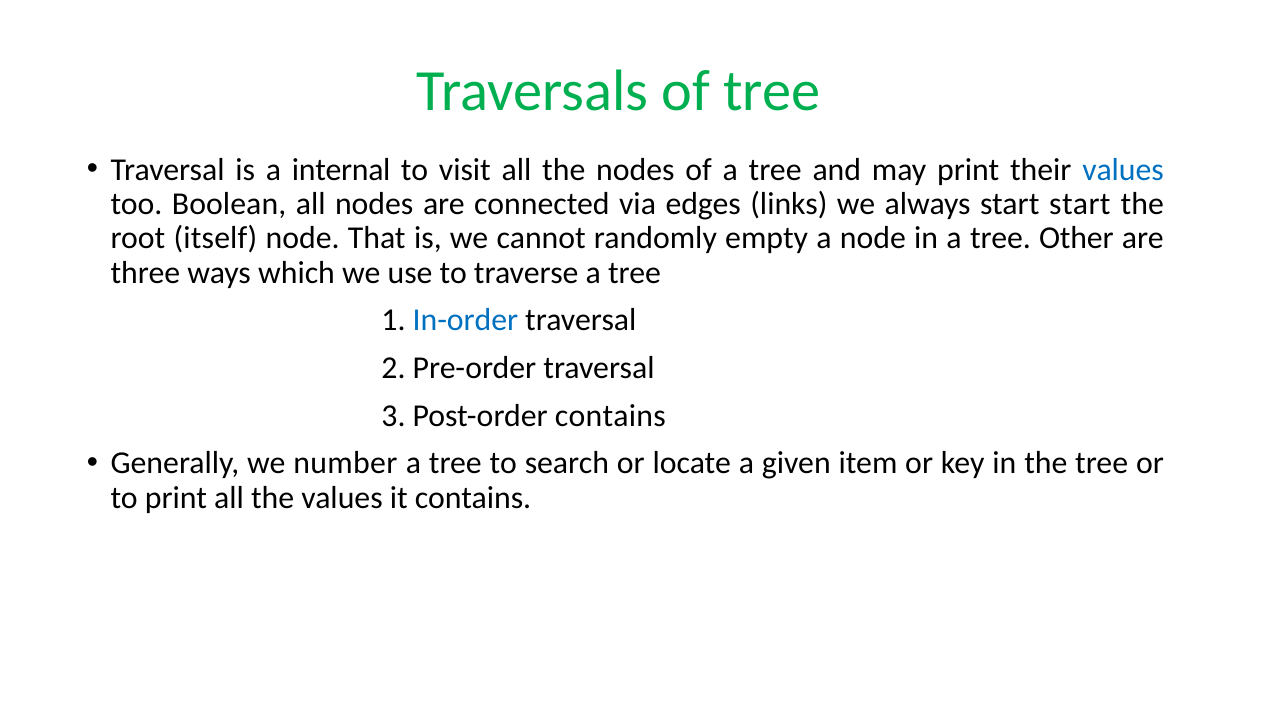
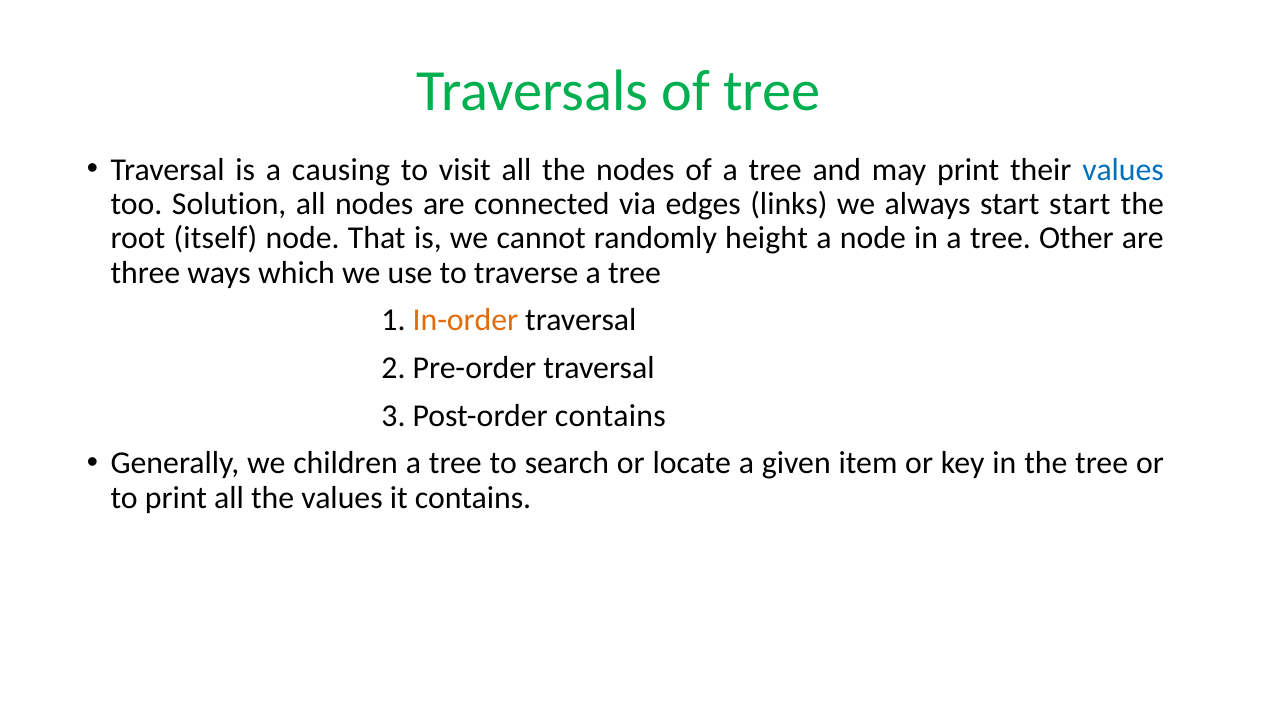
internal: internal -> causing
Boolean: Boolean -> Solution
empty: empty -> height
In-order colour: blue -> orange
number: number -> children
